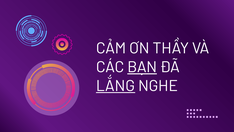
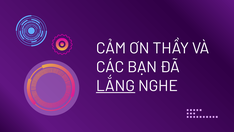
BẠN underline: present -> none
